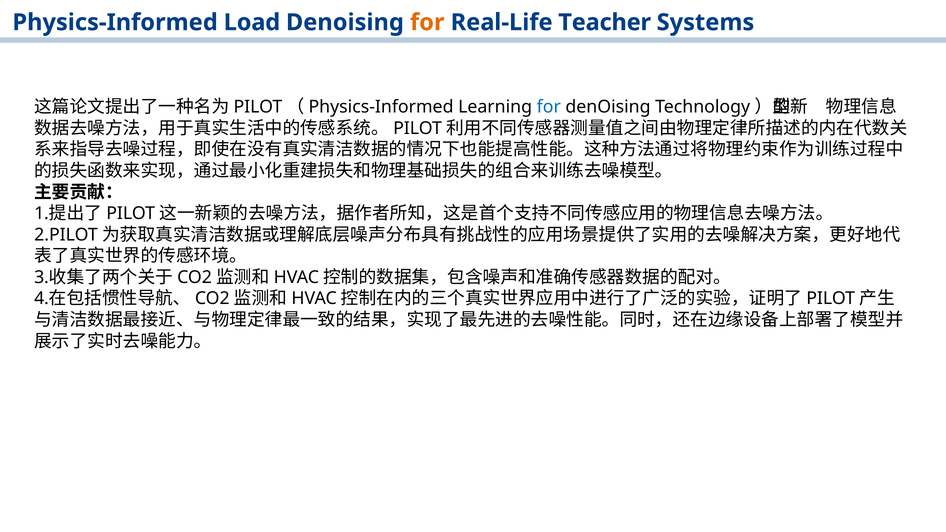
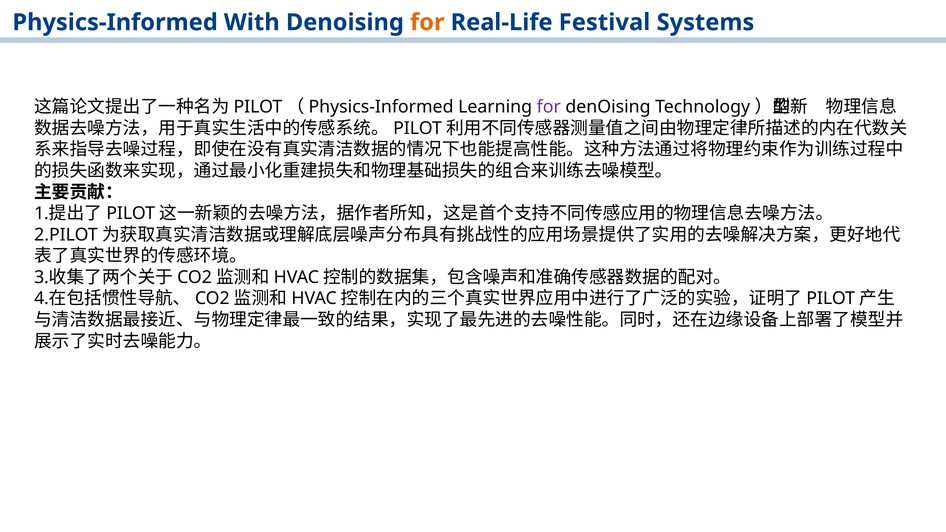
Load: Load -> With
Teacher: Teacher -> Festival
for at (549, 107) colour: blue -> purple
